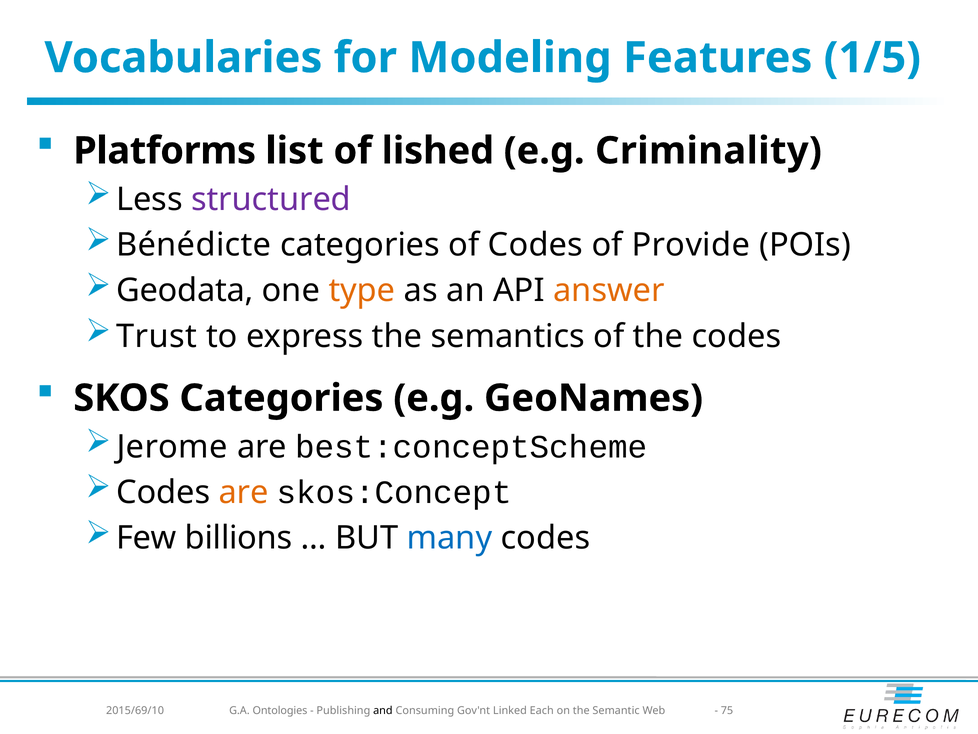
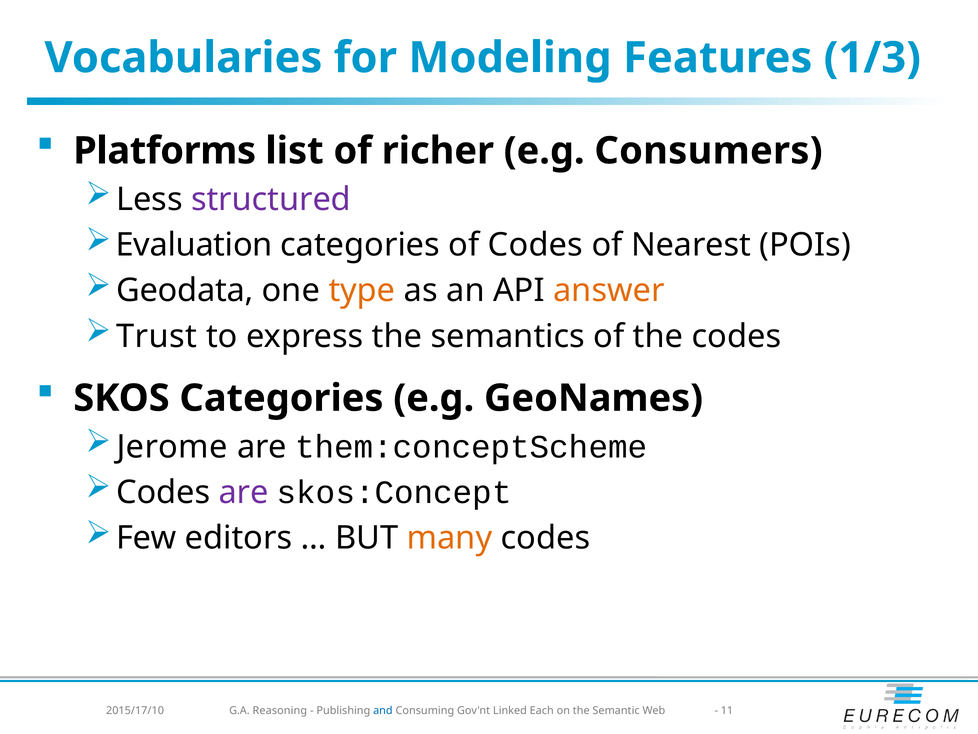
1/5: 1/5 -> 1/3
lished: lished -> richer
Criminality: Criminality -> Consumers
Bénédicte: Bénédicte -> Evaluation
Provide: Provide -> Nearest
best:conceptScheme: best:conceptScheme -> them:conceptScheme
are at (244, 492) colour: orange -> purple
billions: billions -> editors
many colour: blue -> orange
2015/69/10: 2015/69/10 -> 2015/17/10
Ontologies: Ontologies -> Reasoning
and colour: black -> blue
75: 75 -> 11
